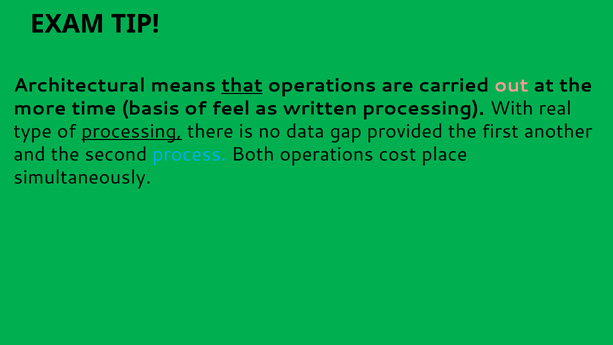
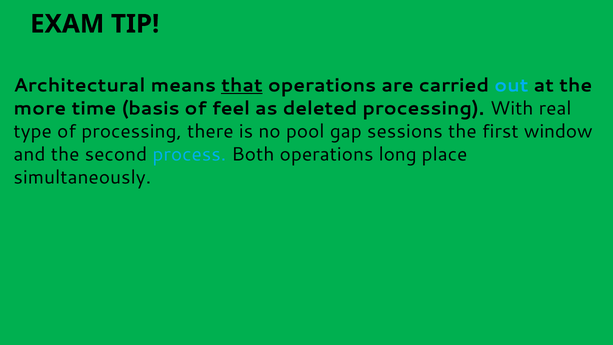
out colour: pink -> light blue
written: written -> deleted
processing at (132, 131) underline: present -> none
data: data -> pool
provided: provided -> sessions
another: another -> window
cost: cost -> long
